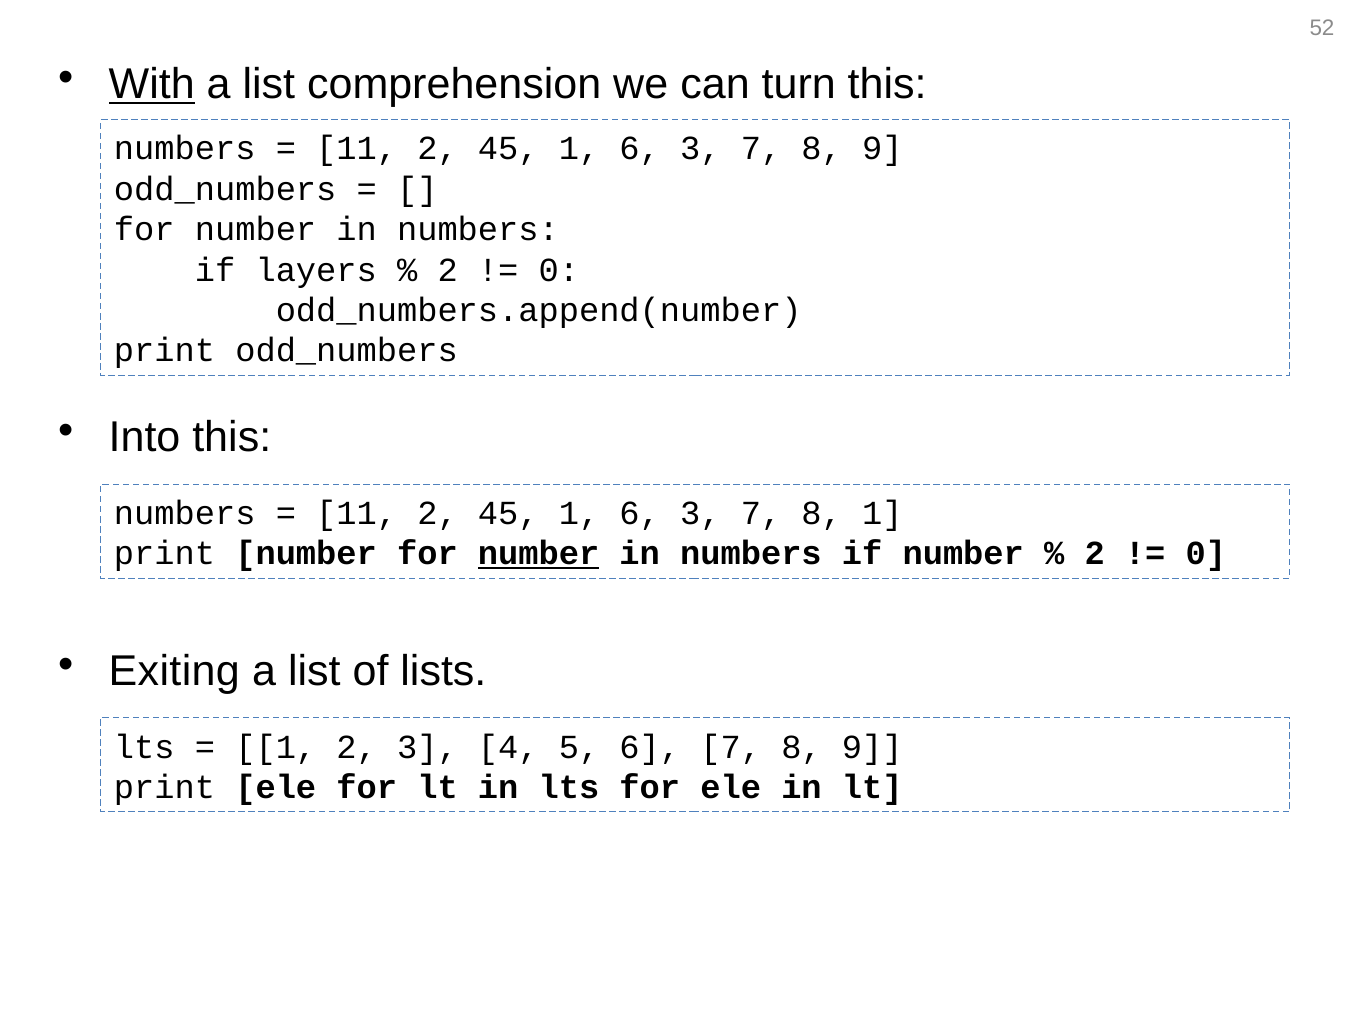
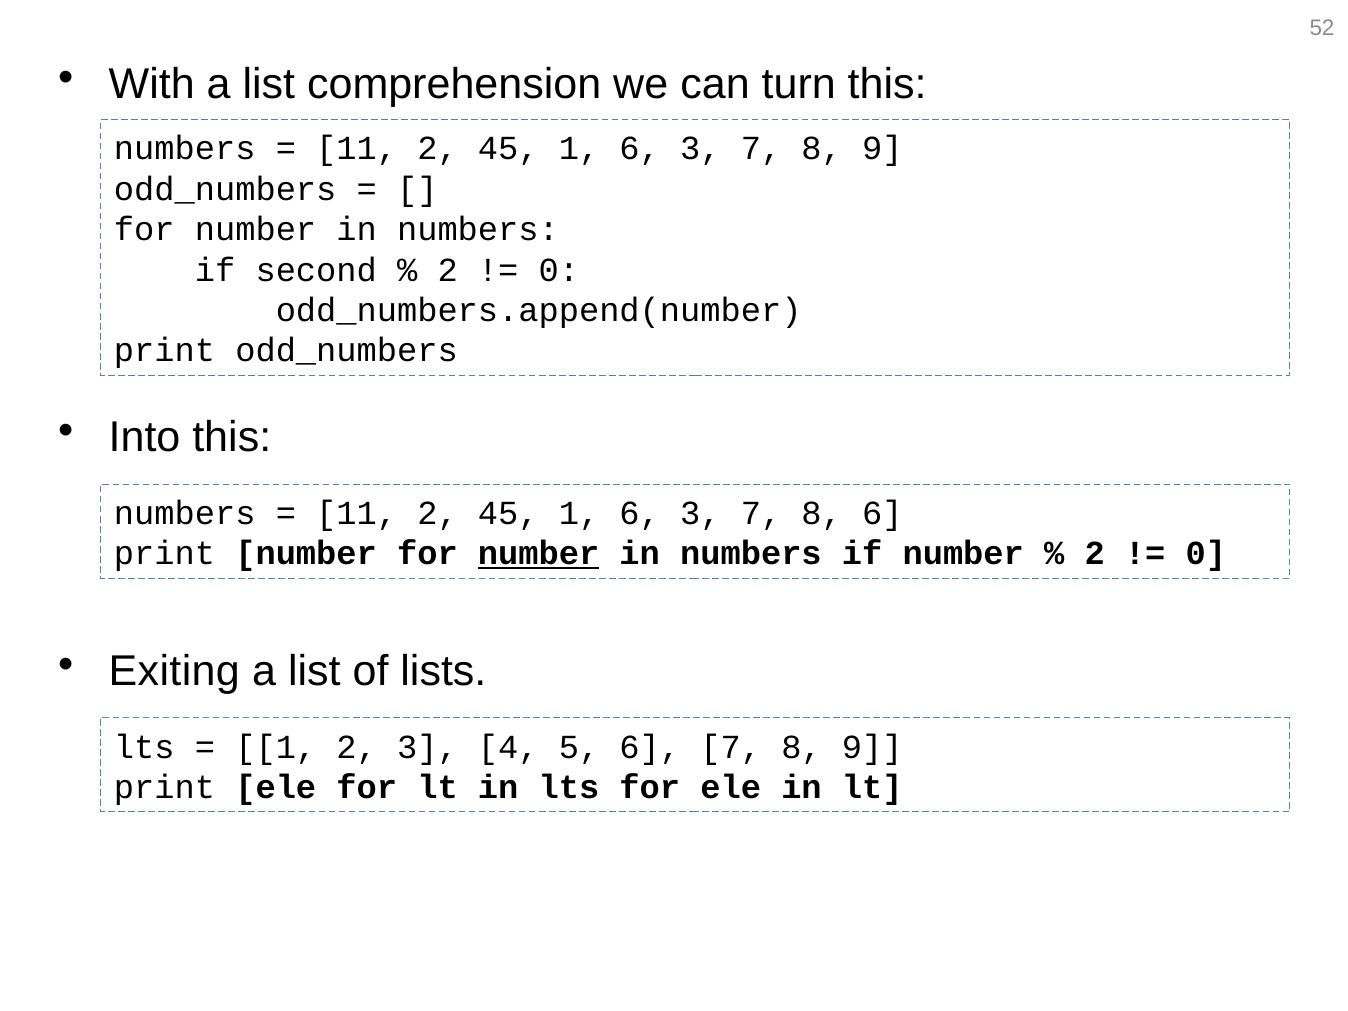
With underline: present -> none
layers: layers -> second
8 1: 1 -> 6
